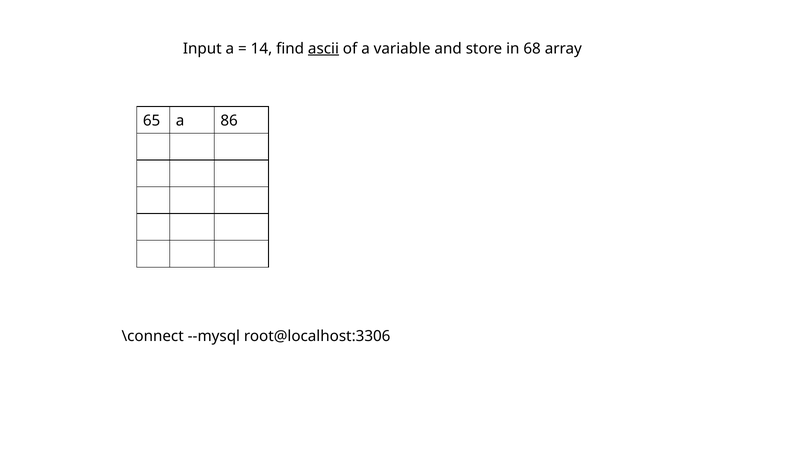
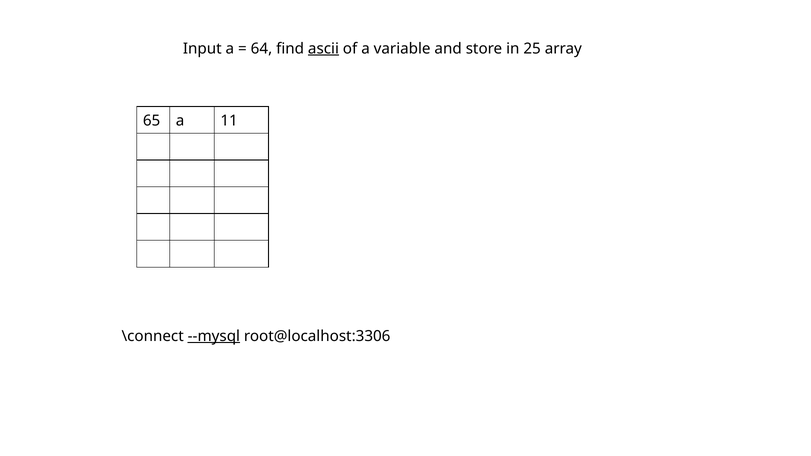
14: 14 -> 64
68: 68 -> 25
86: 86 -> 11
--mysql underline: none -> present
